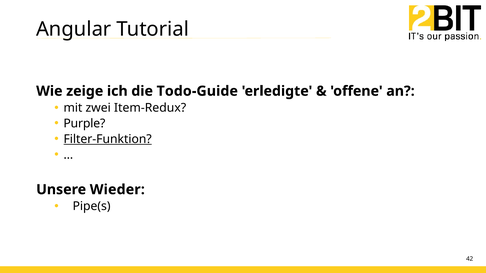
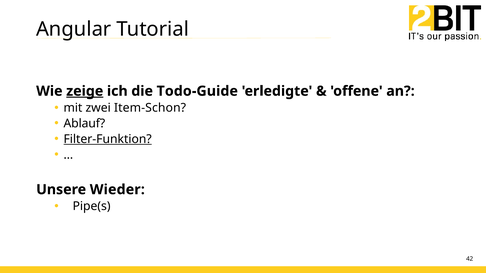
zeige underline: none -> present
Item-Redux: Item-Redux -> Item-Schon
Purple: Purple -> Ablauf
